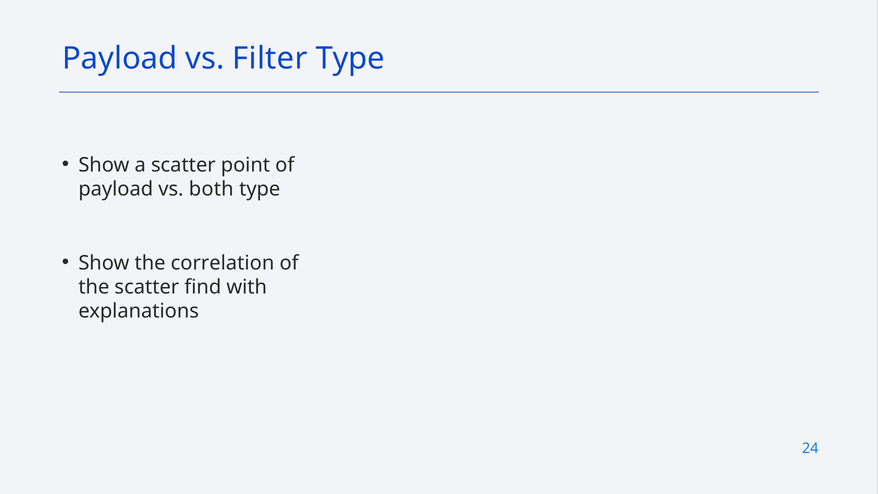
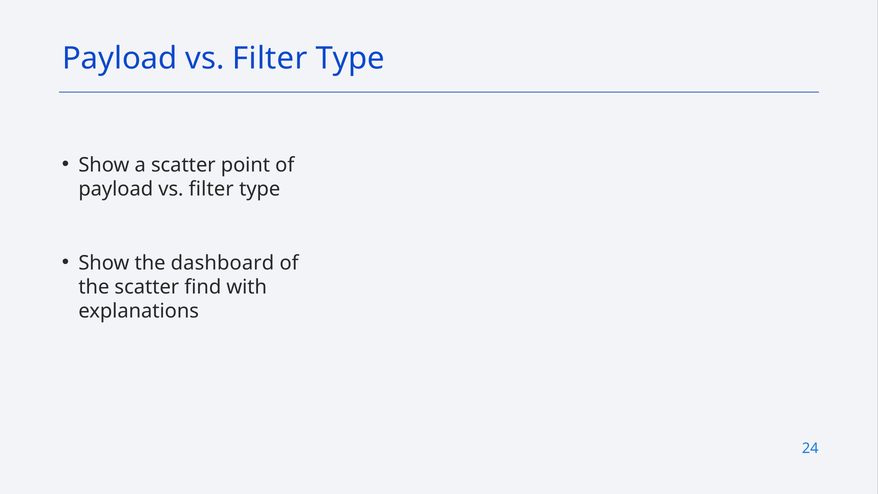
both at (211, 189): both -> filter
correlation: correlation -> dashboard
